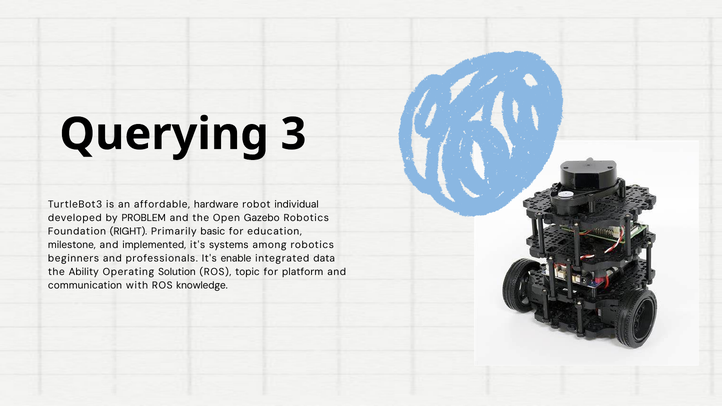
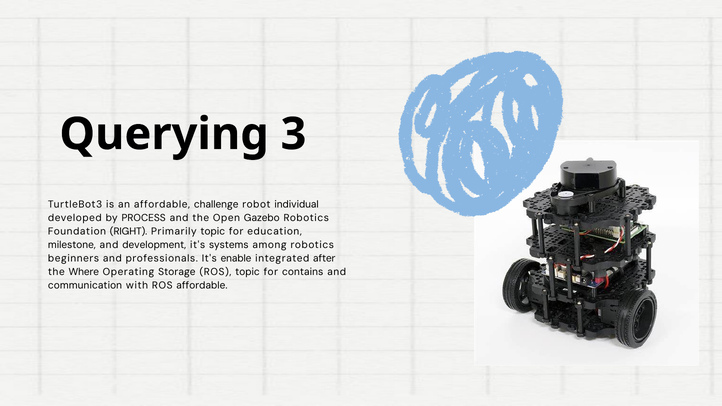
hardware: hardware -> challenge
PROBLEM: PROBLEM -> PROCESS
Primarily basic: basic -> topic
implemented: implemented -> development
data: data -> after
Ability: Ability -> Where
Solution: Solution -> Storage
platform: platform -> contains
ROS knowledge: knowledge -> affordable
